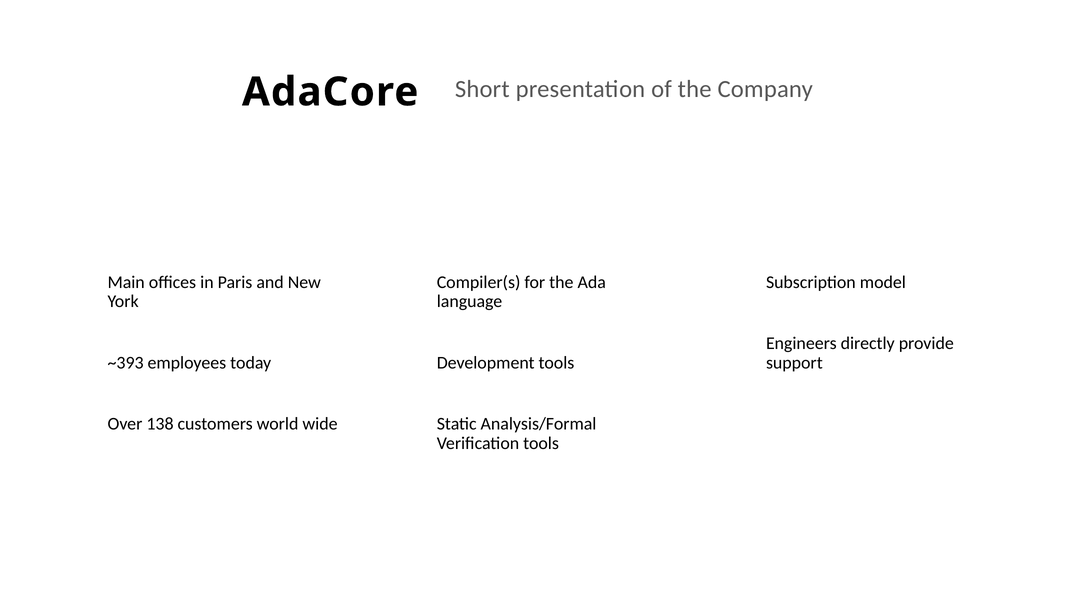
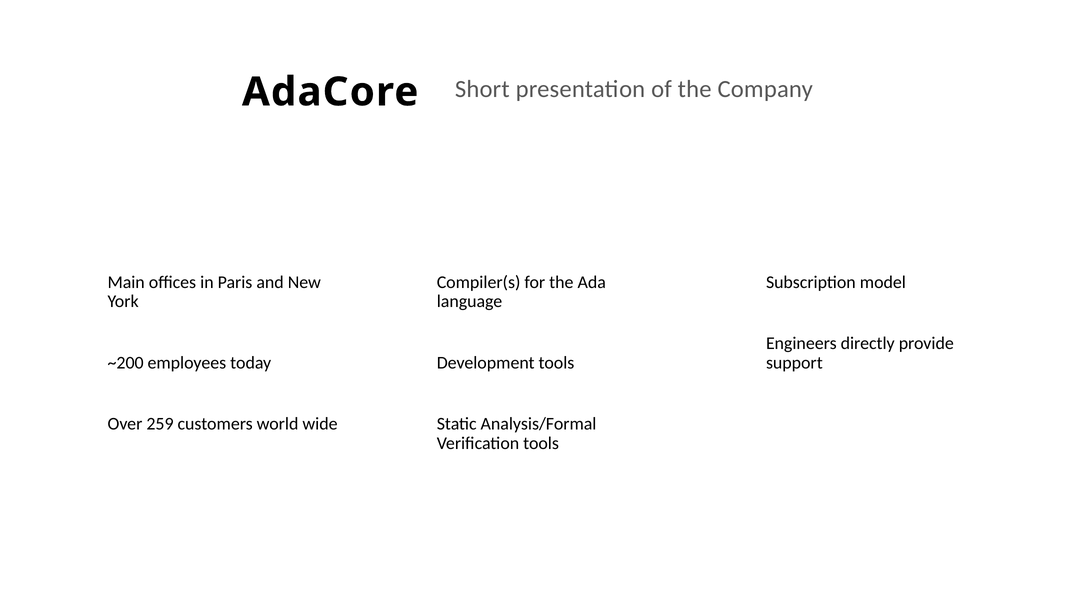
~393: ~393 -> ~200
138: 138 -> 259
